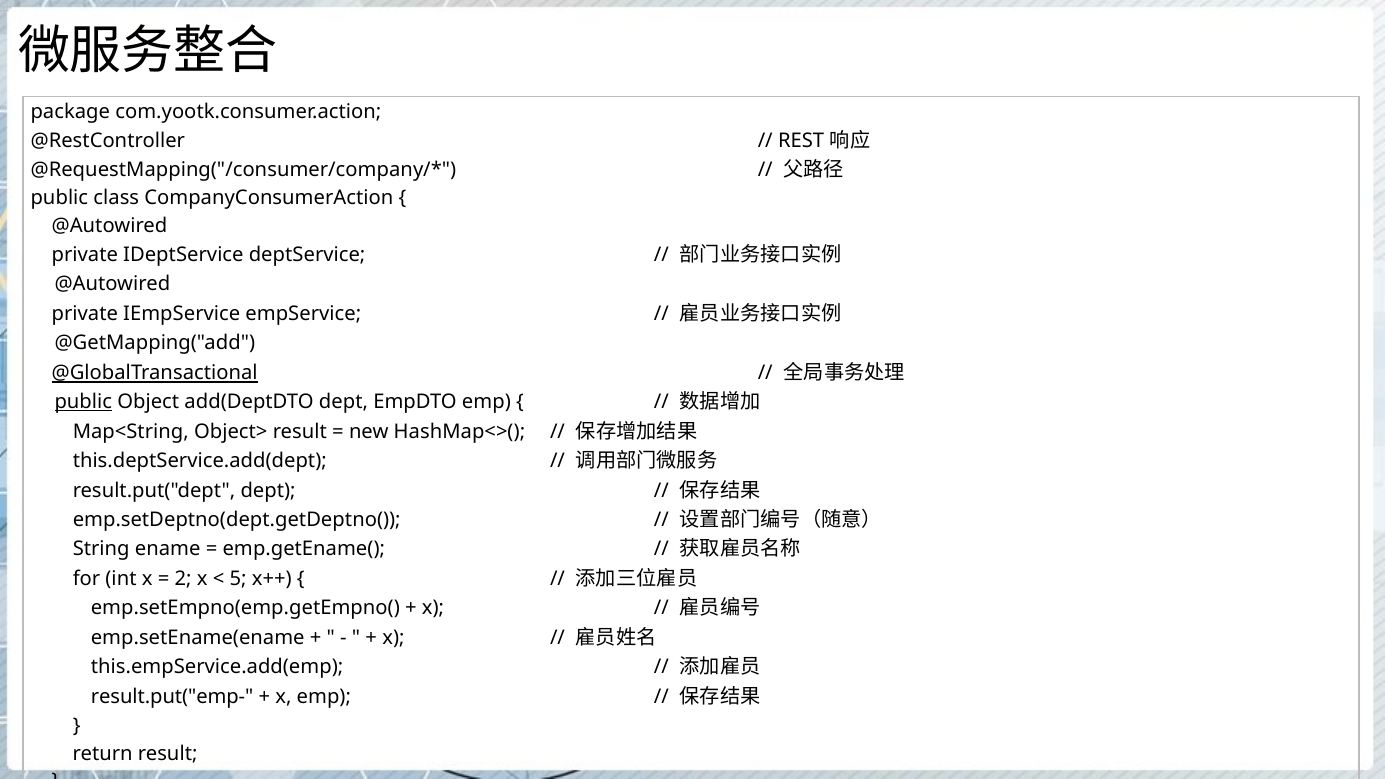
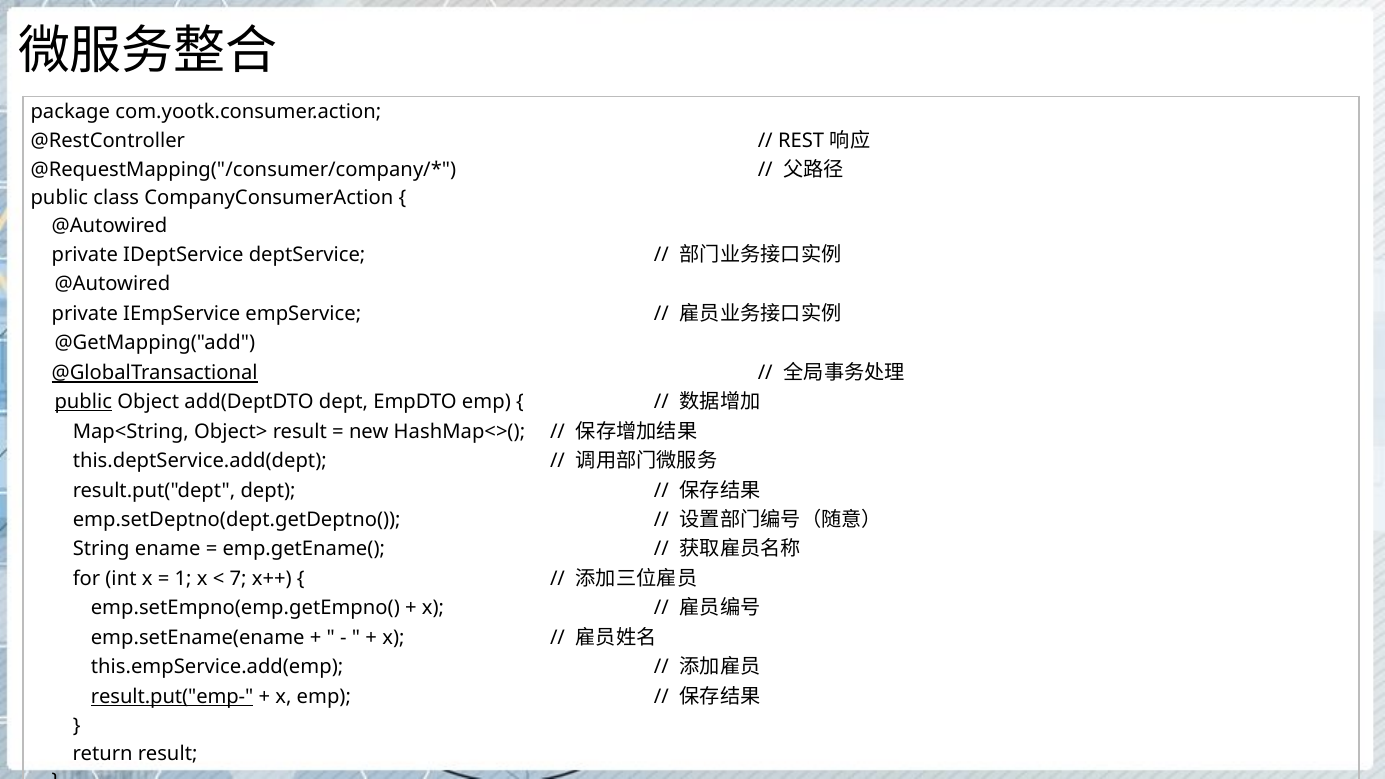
2: 2 -> 1
5: 5 -> 7
result.put("emp- underline: none -> present
